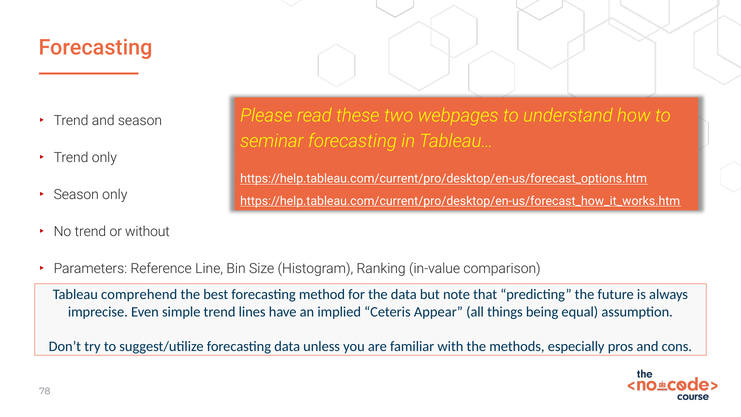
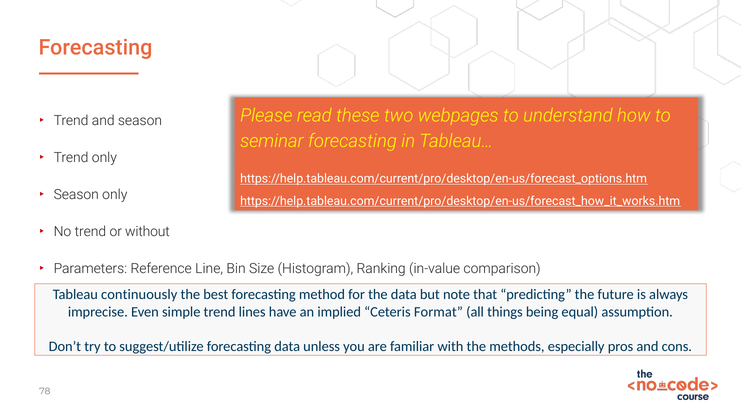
comprehend: comprehend -> continuously
Appear: Appear -> Format
